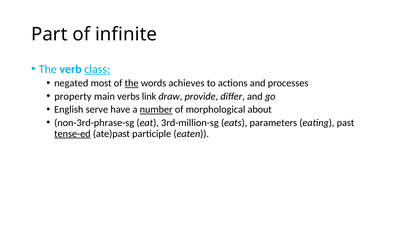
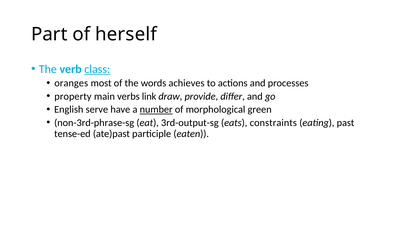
infinite: infinite -> herself
negated: negated -> oranges
the at (132, 83) underline: present -> none
about: about -> green
3rd-million-sg: 3rd-million-sg -> 3rd-output-sg
parameters: parameters -> constraints
tense-ed underline: present -> none
